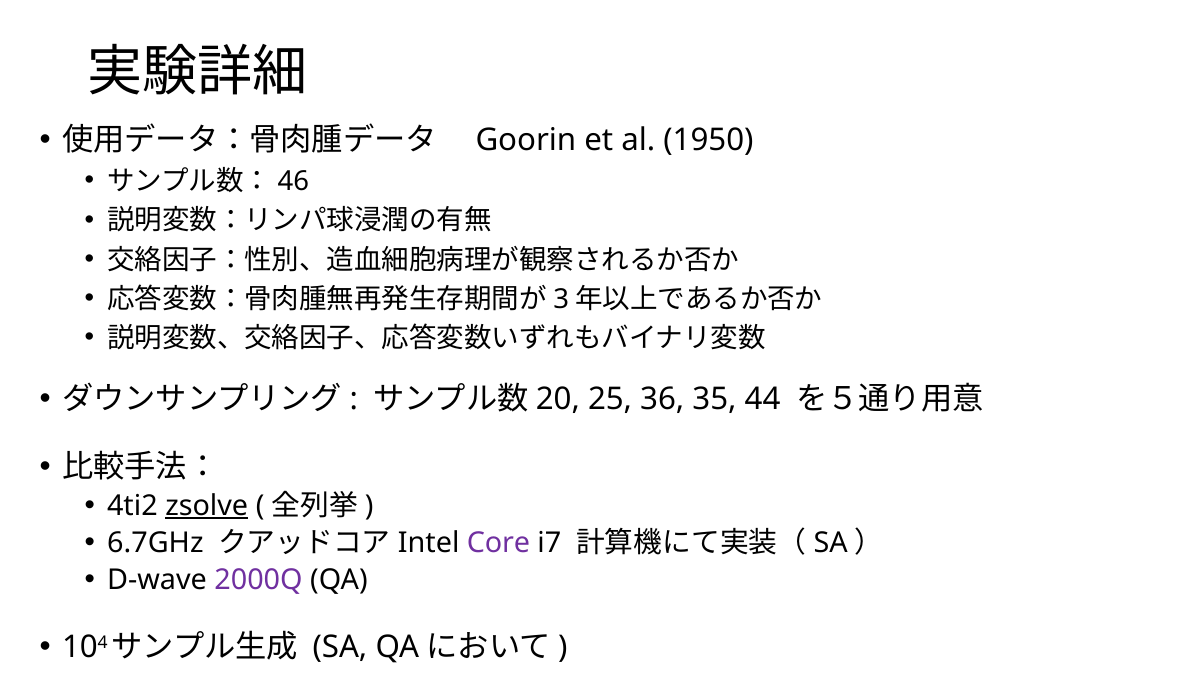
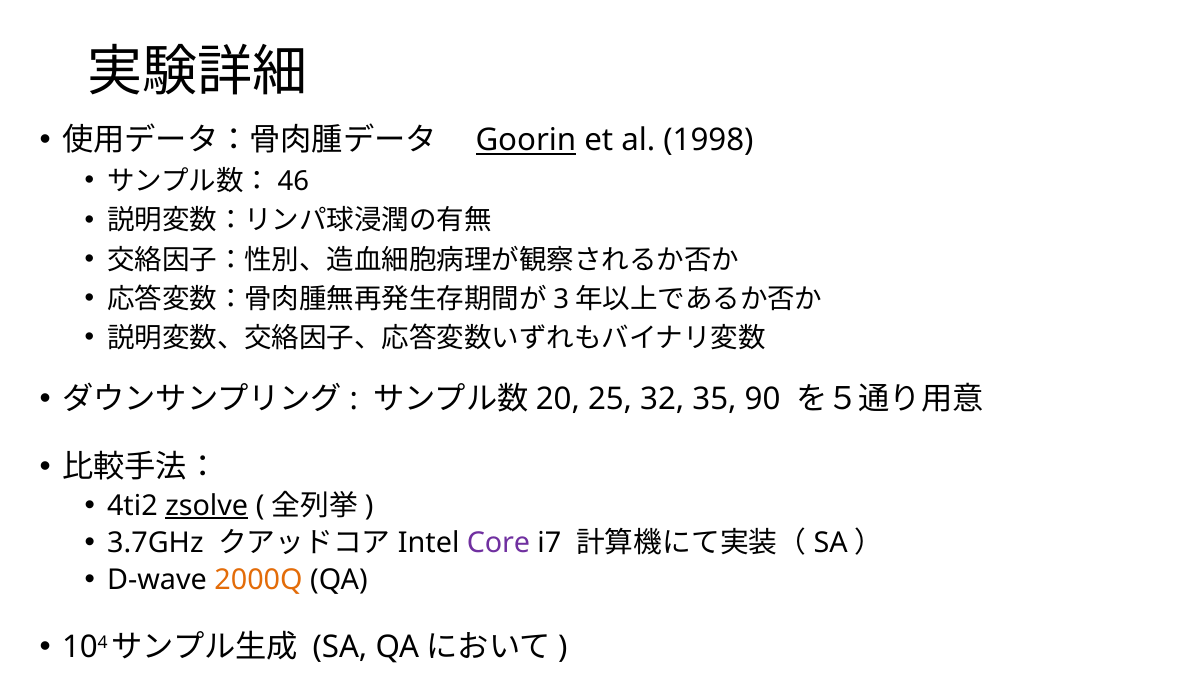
Goorin underline: none -> present
1950: 1950 -> 1998
36: 36 -> 32
44: 44 -> 90
6.7GHz: 6.7GHz -> 3.7GHz
2000Q colour: purple -> orange
